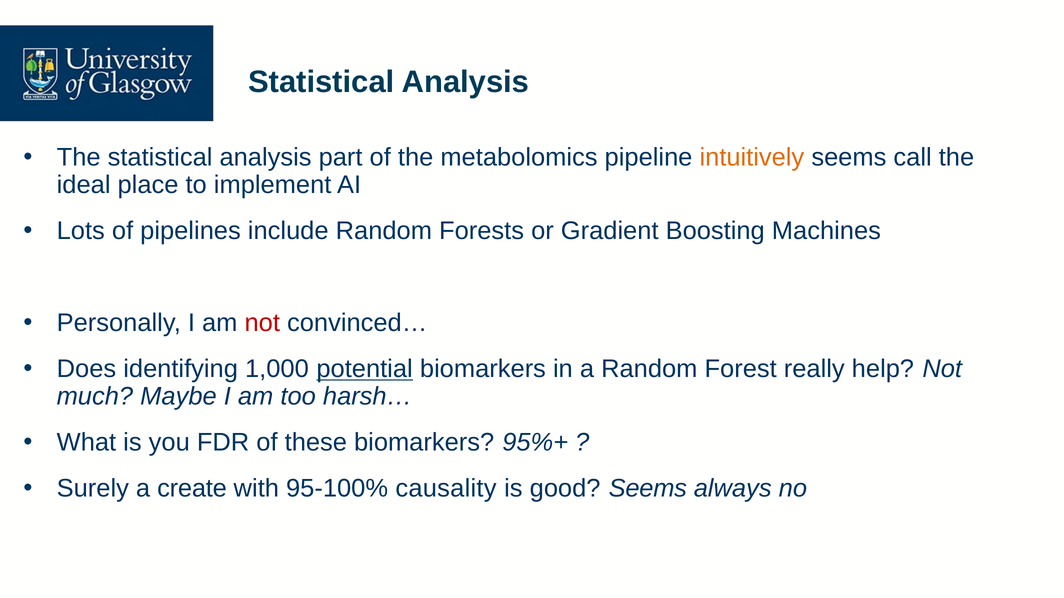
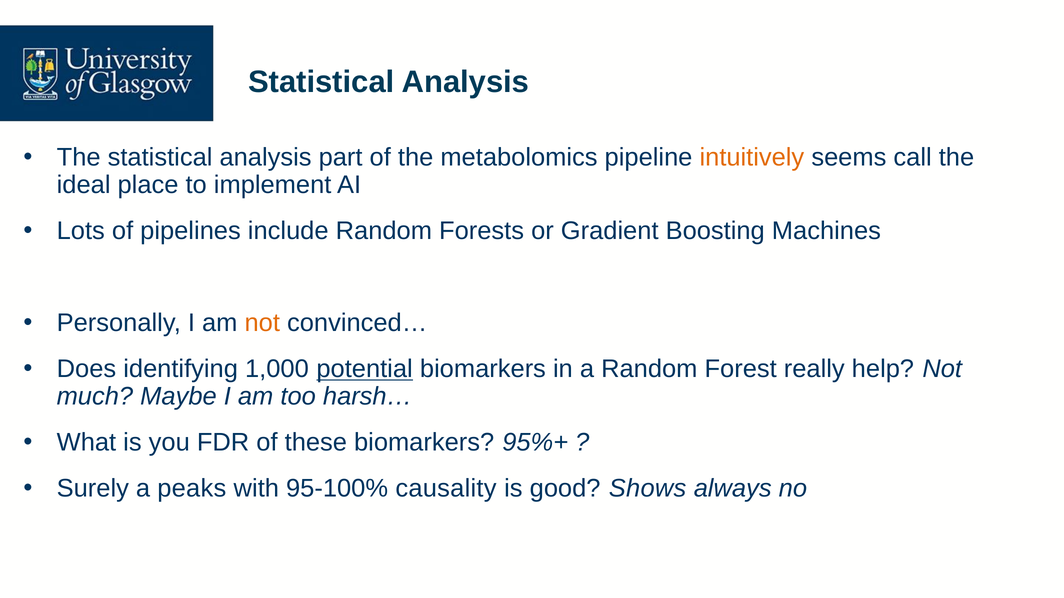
not at (262, 323) colour: red -> orange
create: create -> peaks
good Seems: Seems -> Shows
